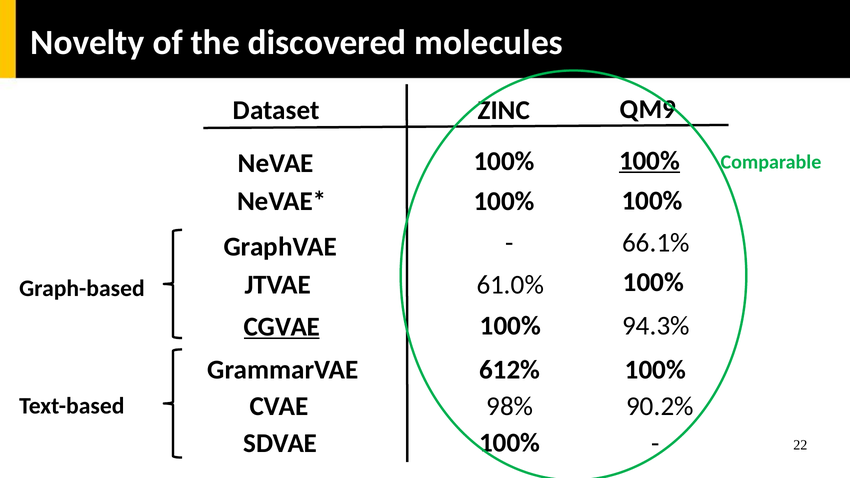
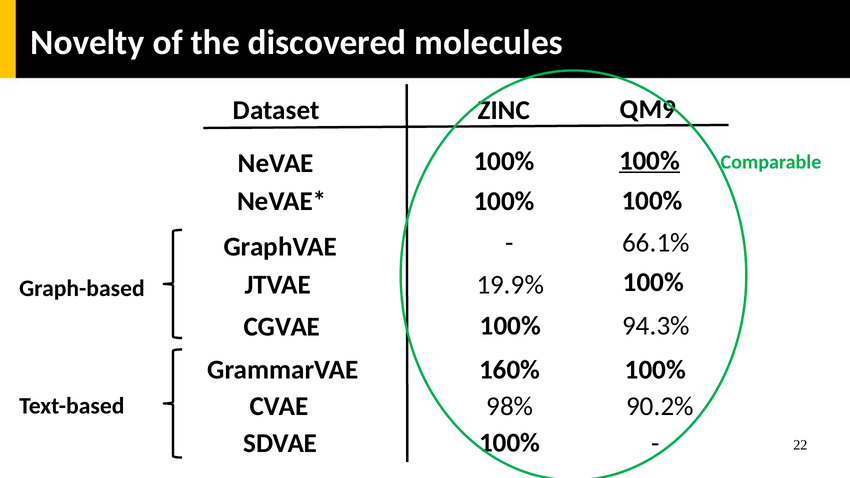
61.0%: 61.0% -> 19.9%
CGVAE underline: present -> none
612%: 612% -> 160%
